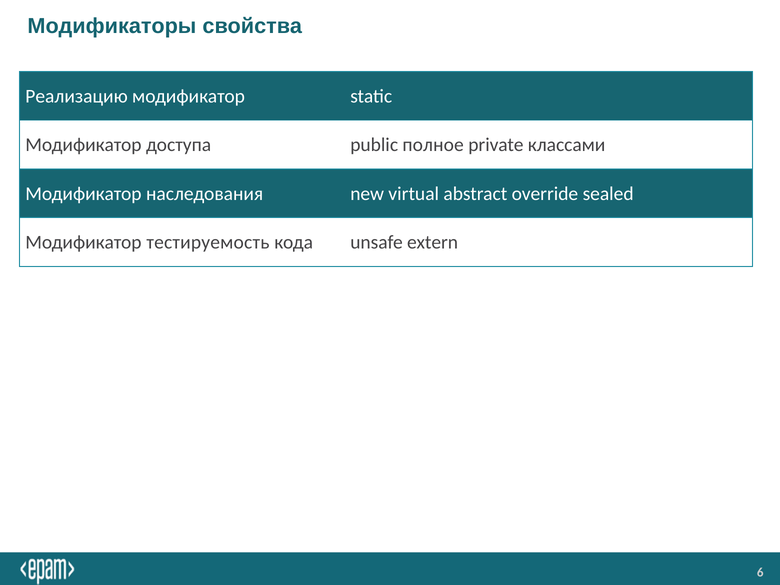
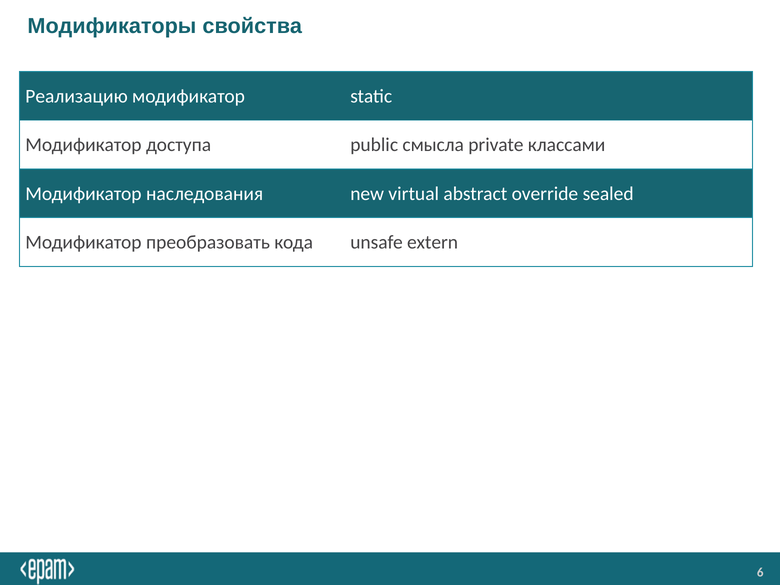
полное: полное -> смысла
тестируемость: тестируемость -> преобразовать
